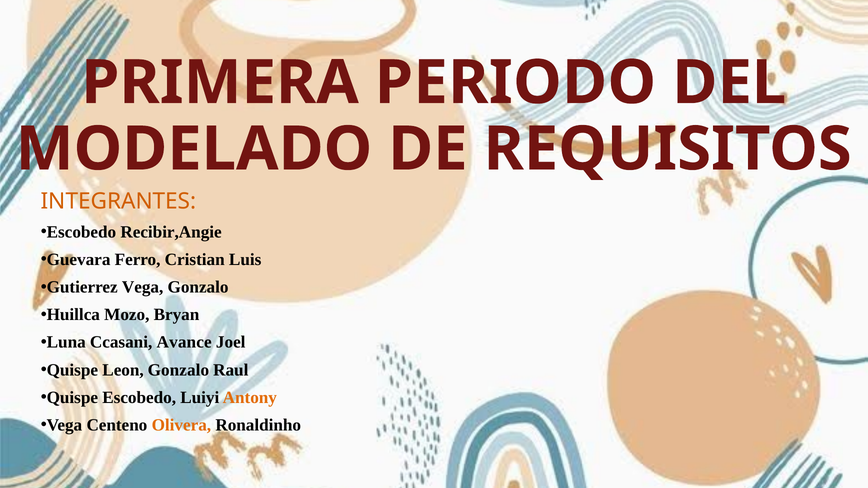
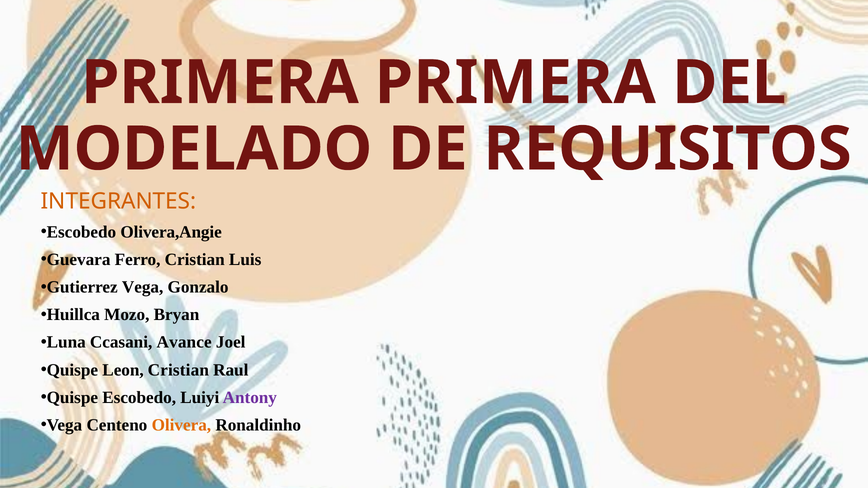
PRIMERA PERIODO: PERIODO -> PRIMERA
Recibir,Angie: Recibir,Angie -> Olivera,Angie
Leon Gonzalo: Gonzalo -> Cristian
Antony colour: orange -> purple
